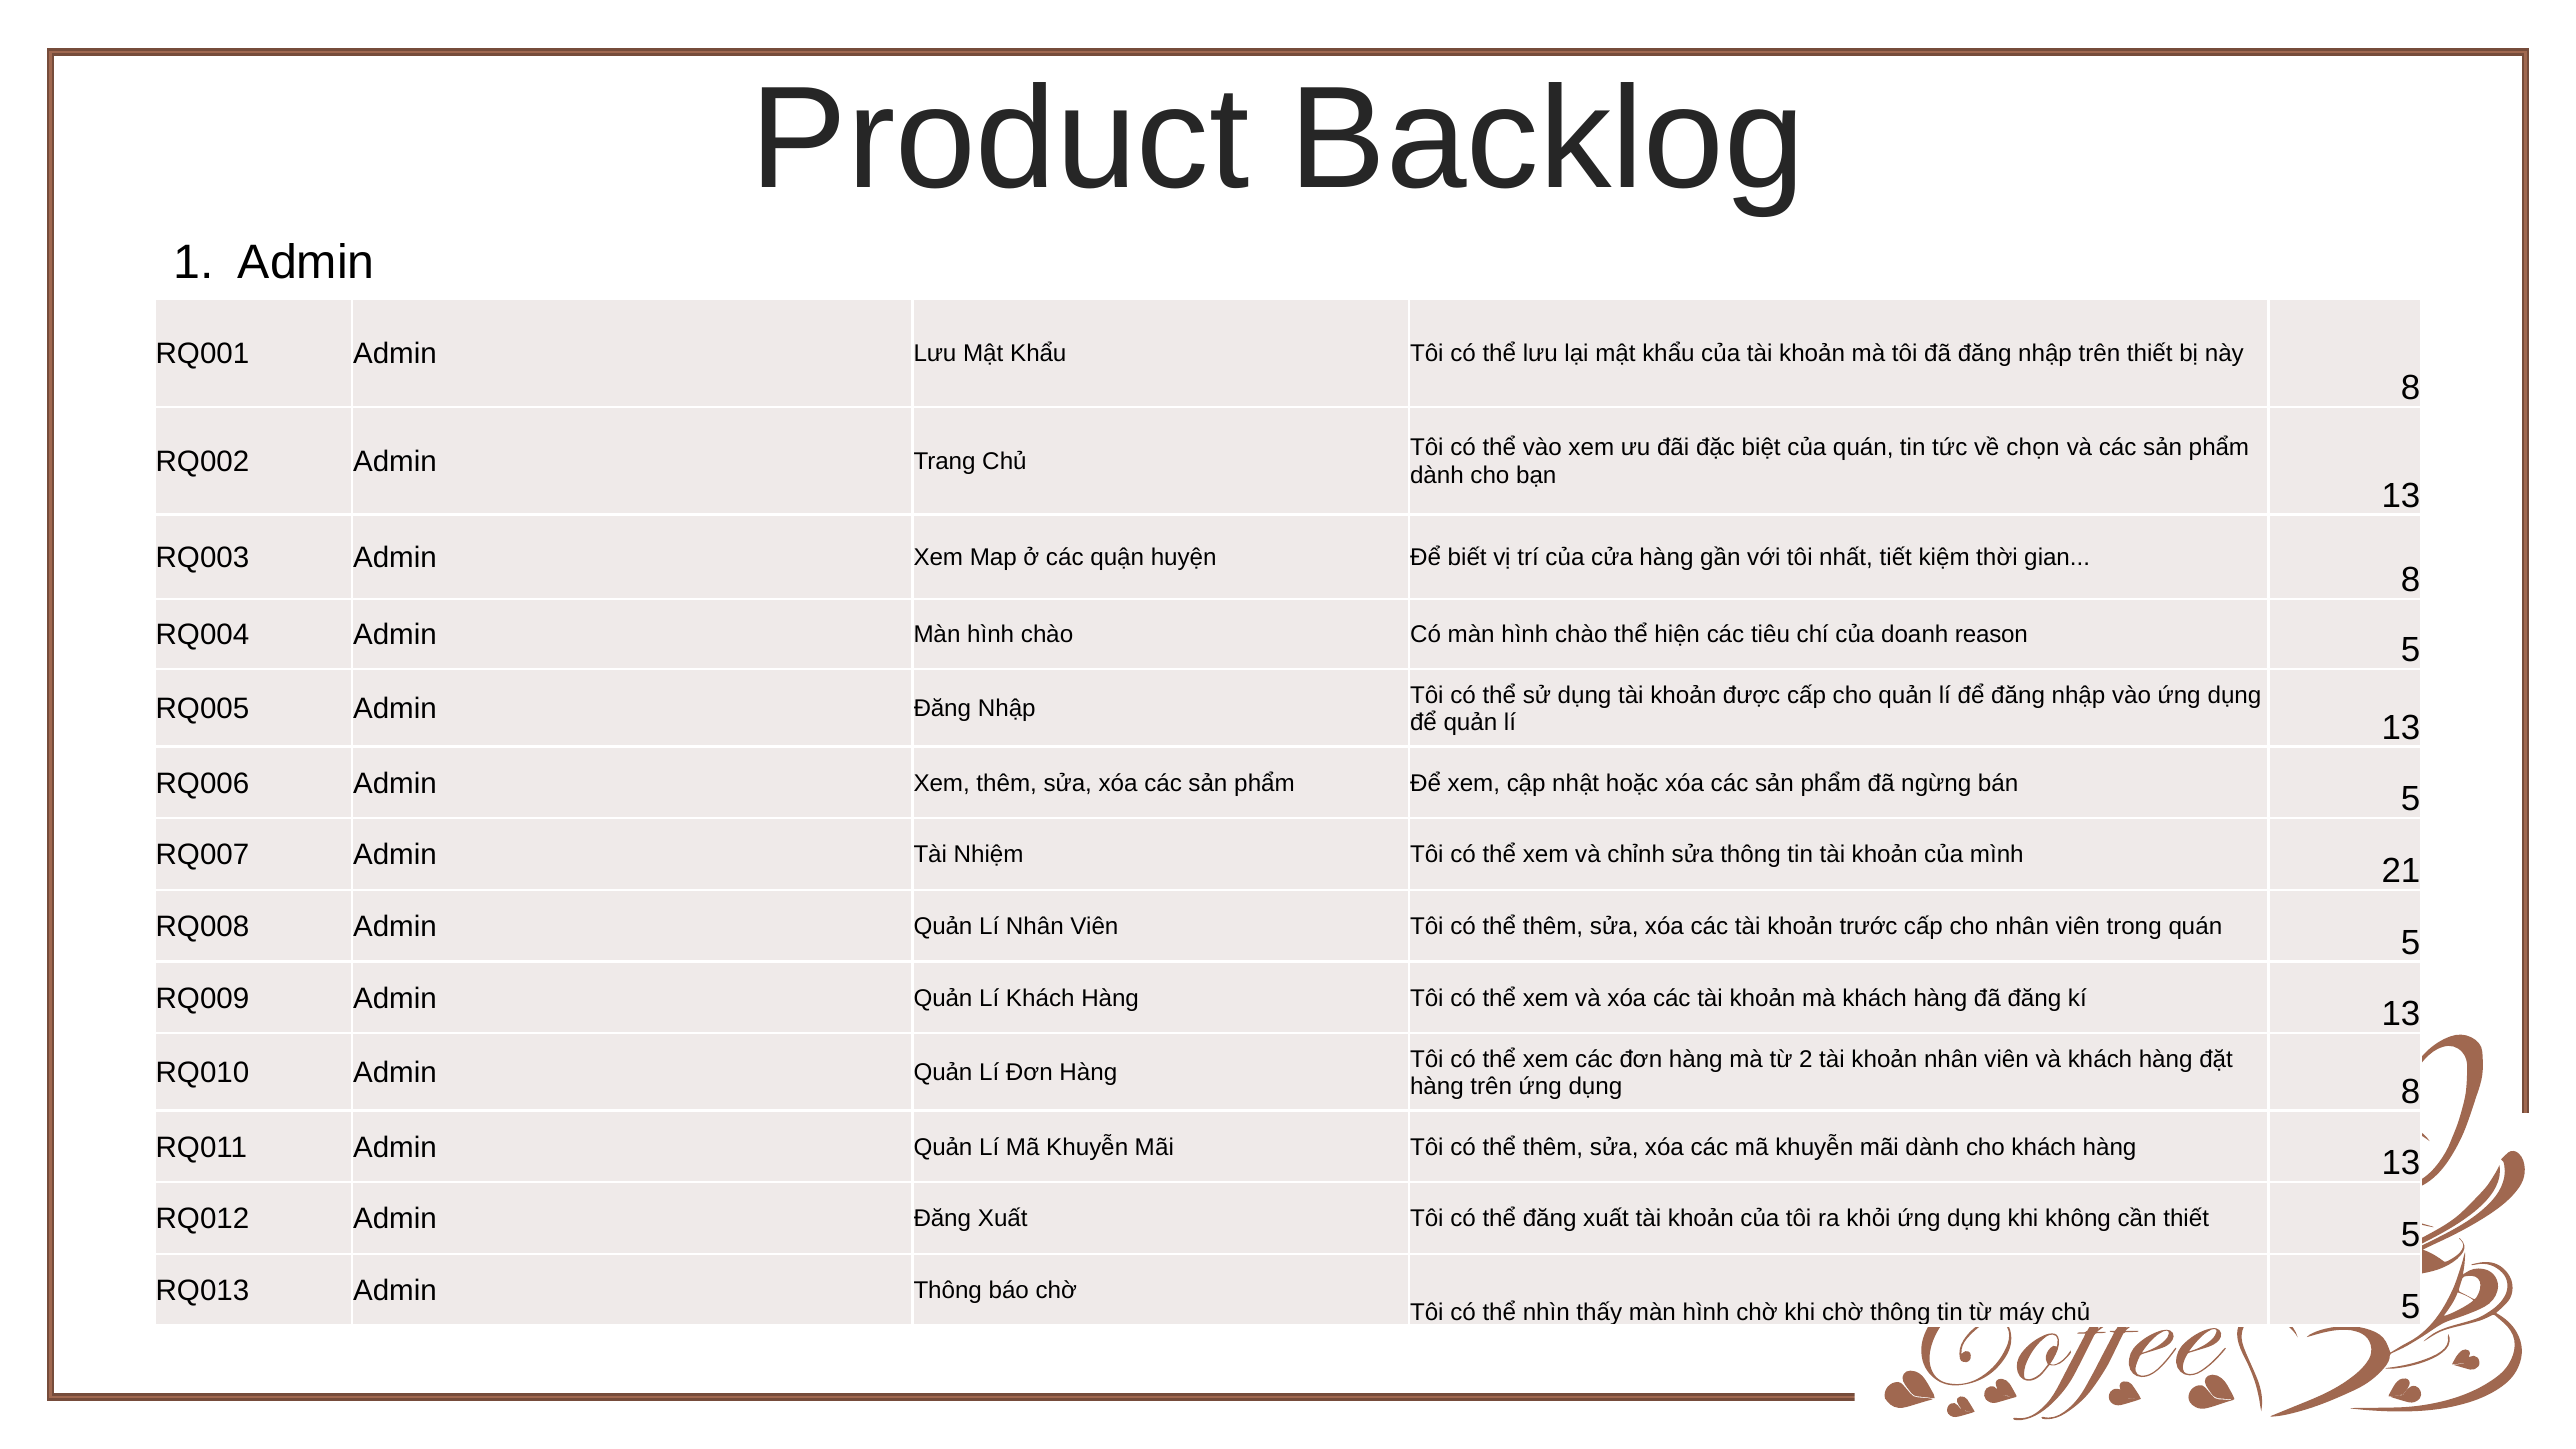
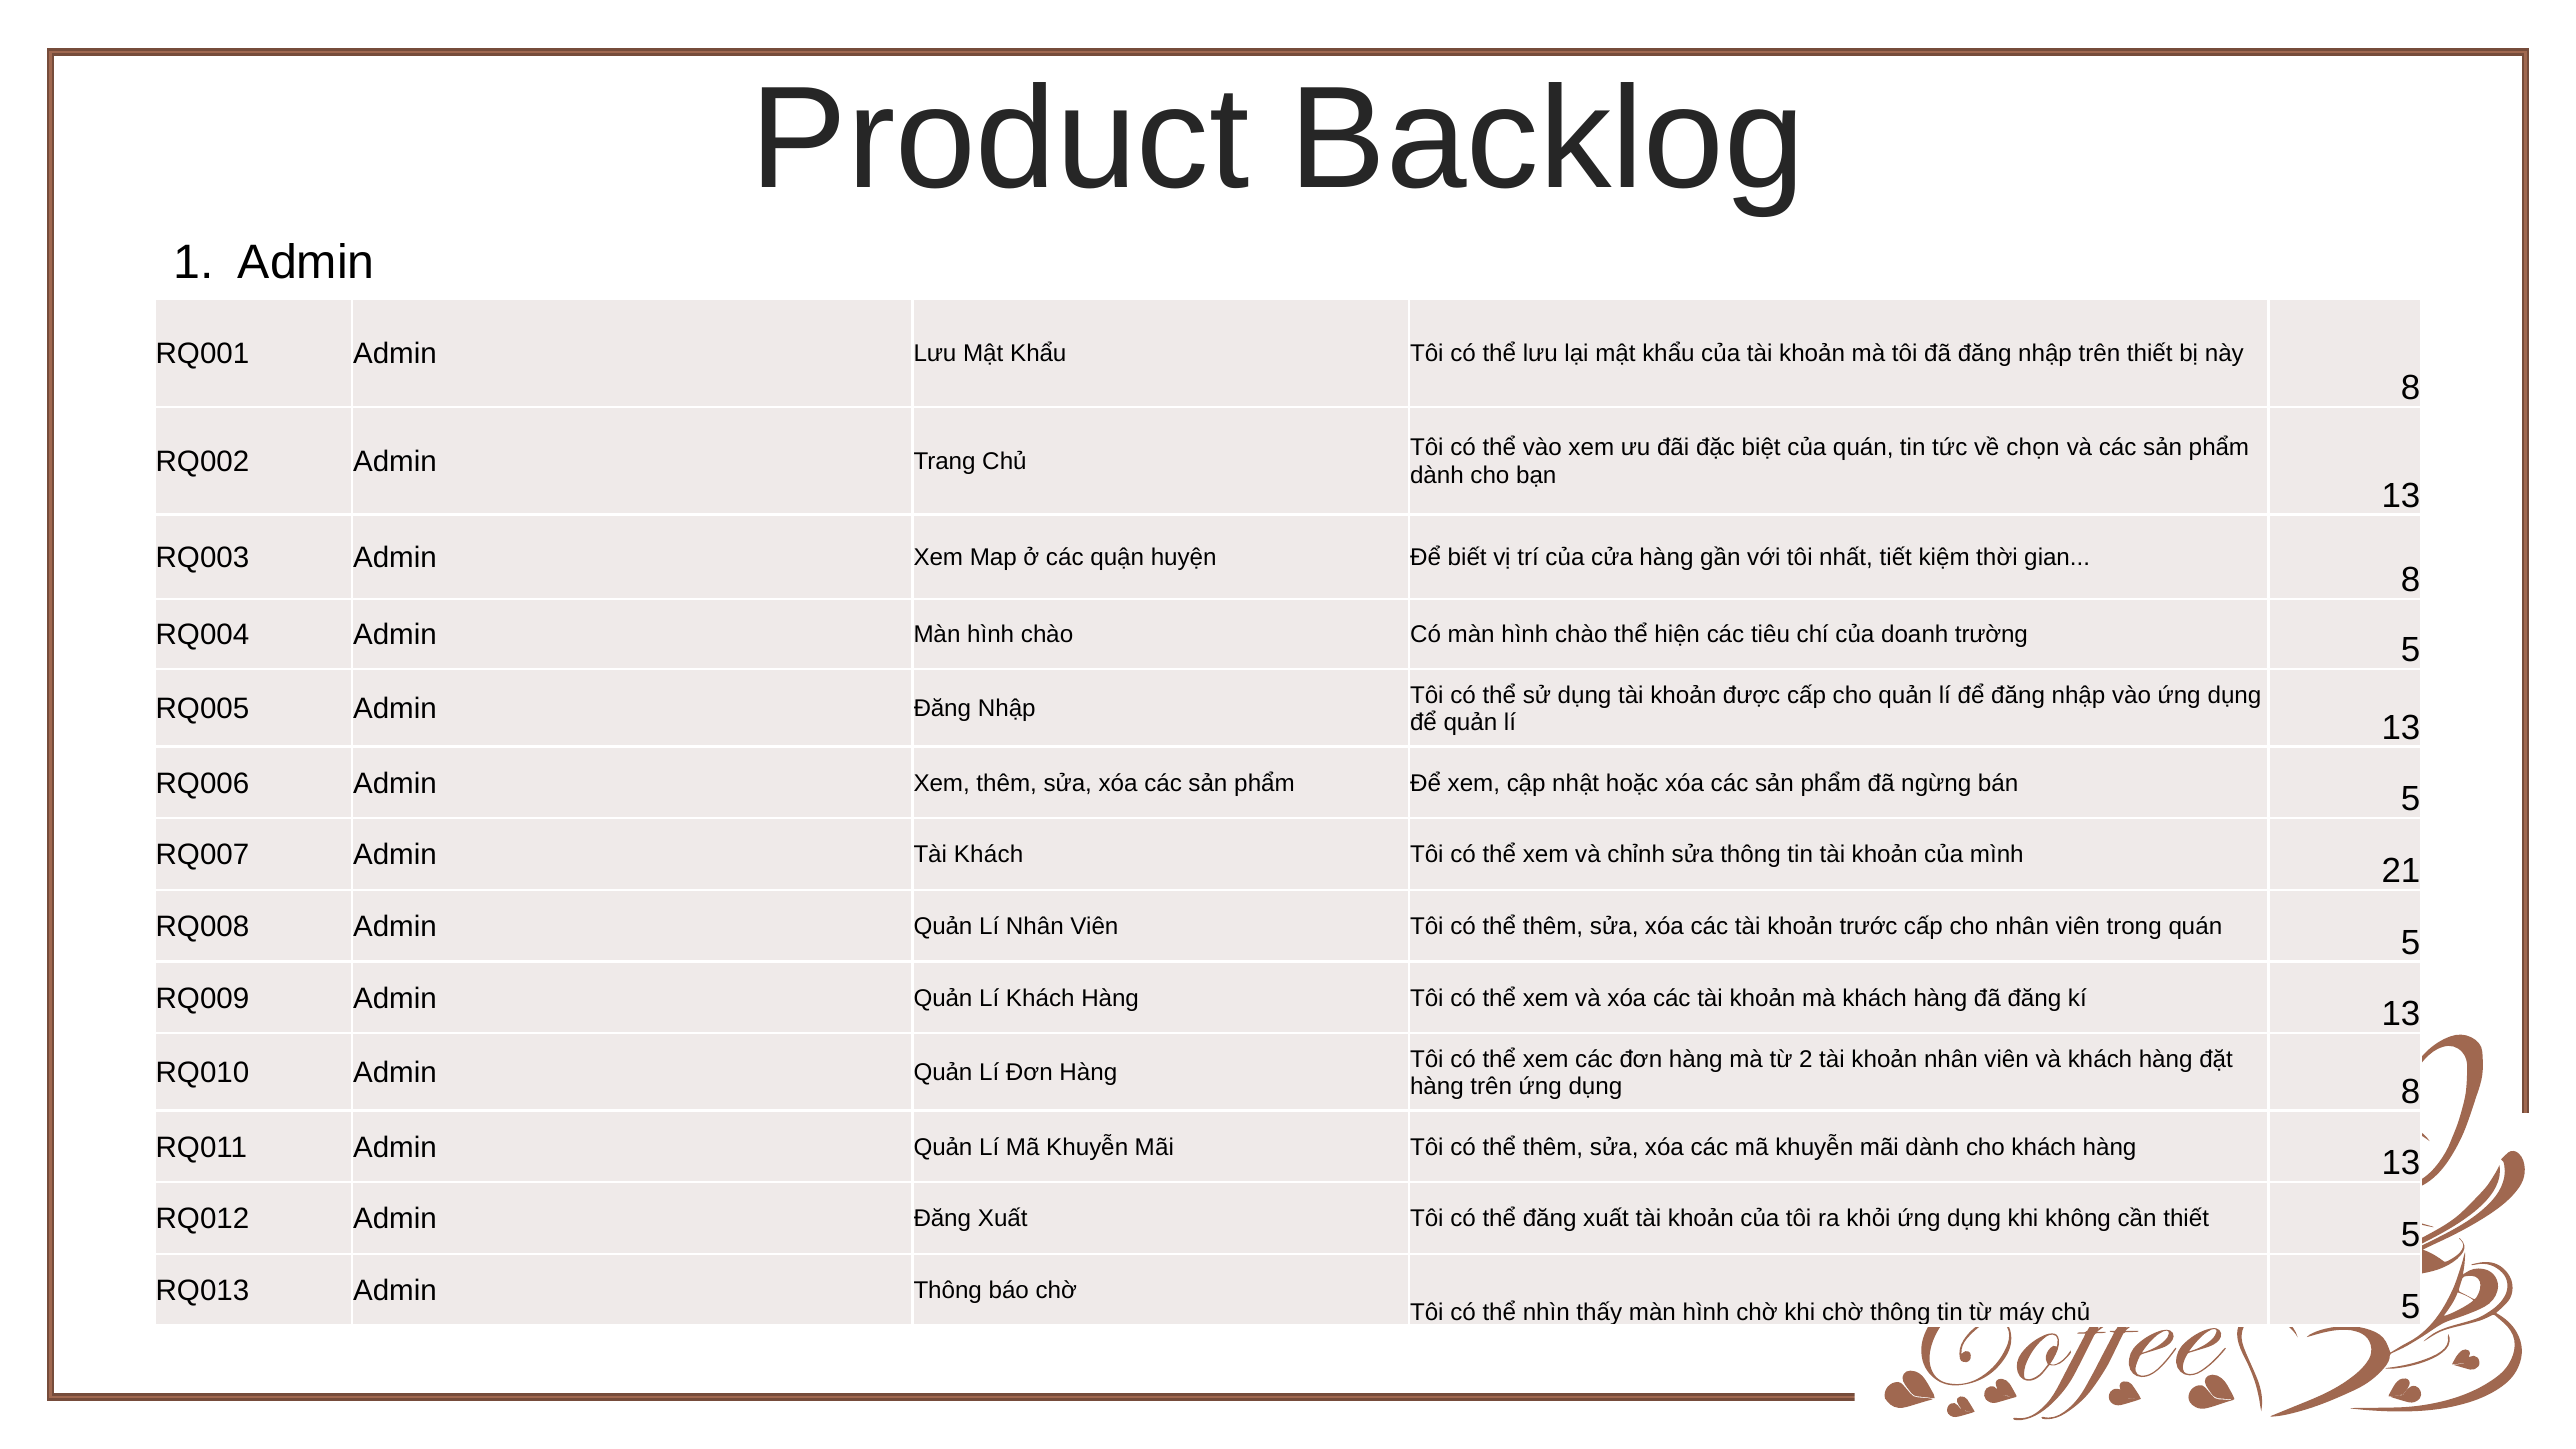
reason: reason -> trường
Tài Nhiệm: Nhiệm -> Khách
